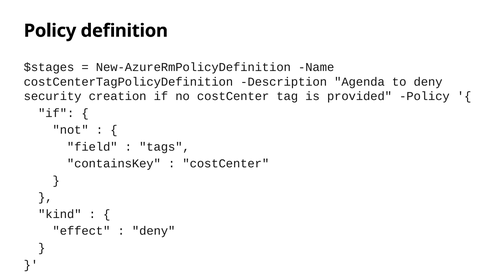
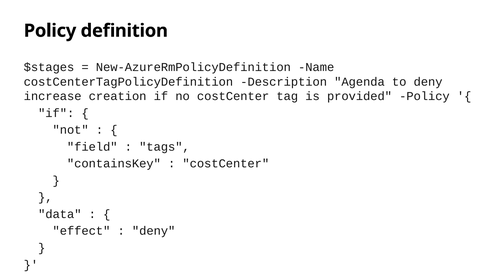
security: security -> increase
kind: kind -> data
